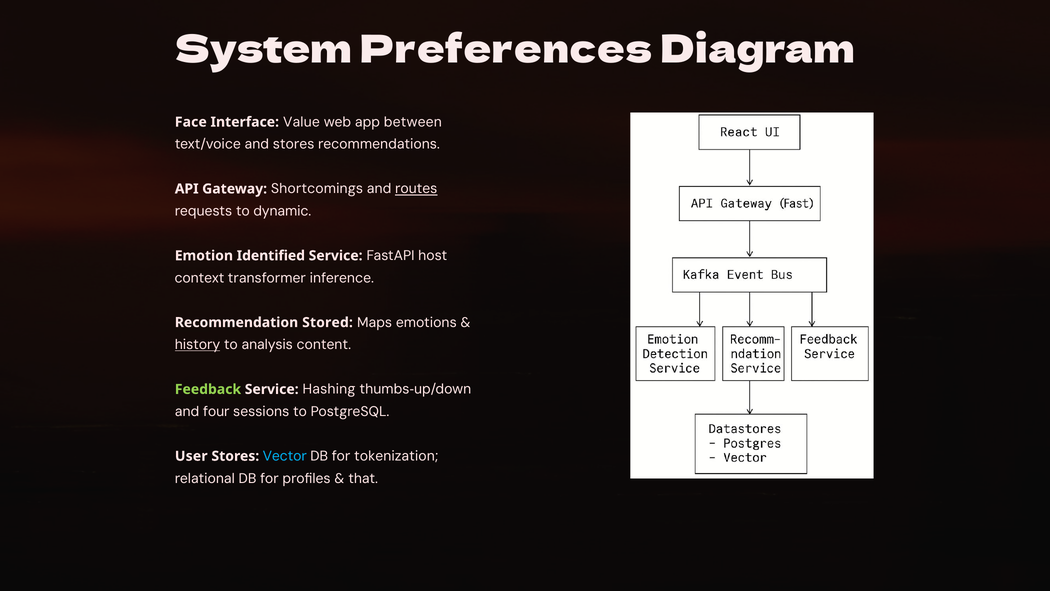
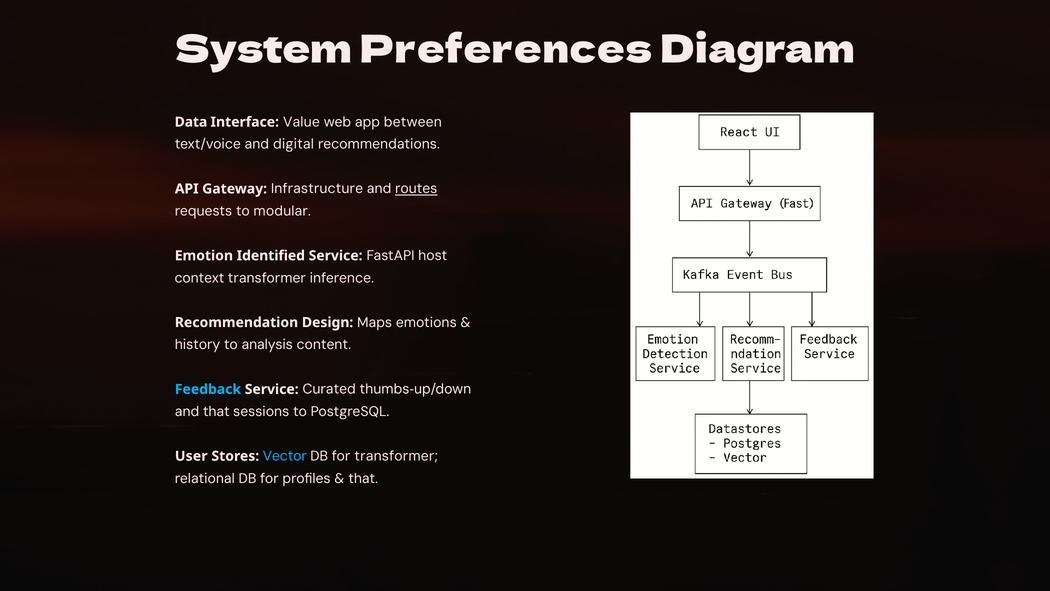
Face: Face -> Data
and stores: stores -> digital
Shortcomings: Shortcomings -> Infrastructure
dynamic: dynamic -> modular
Stored: Stored -> Design
history underline: present -> none
Feedback colour: light green -> light blue
Hashing: Hashing -> Curated
and four: four -> that
for tokenization: tokenization -> transformer
